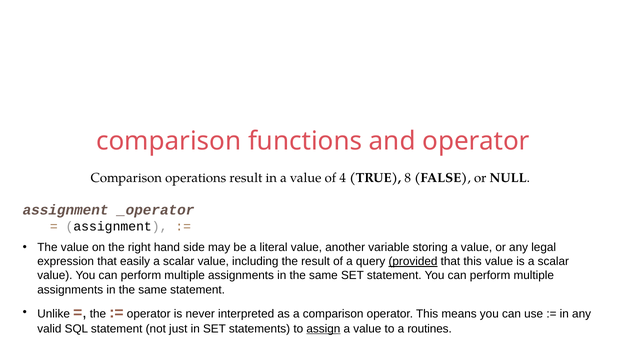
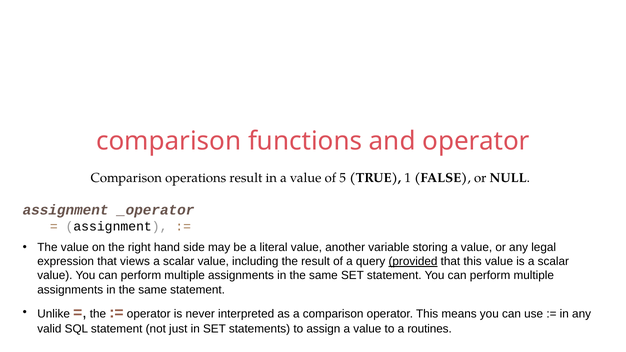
4: 4 -> 5
8: 8 -> 1
easily: easily -> views
assign underline: present -> none
